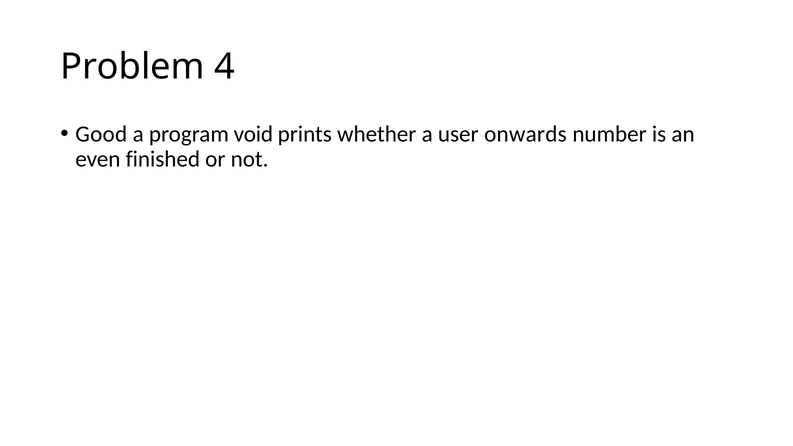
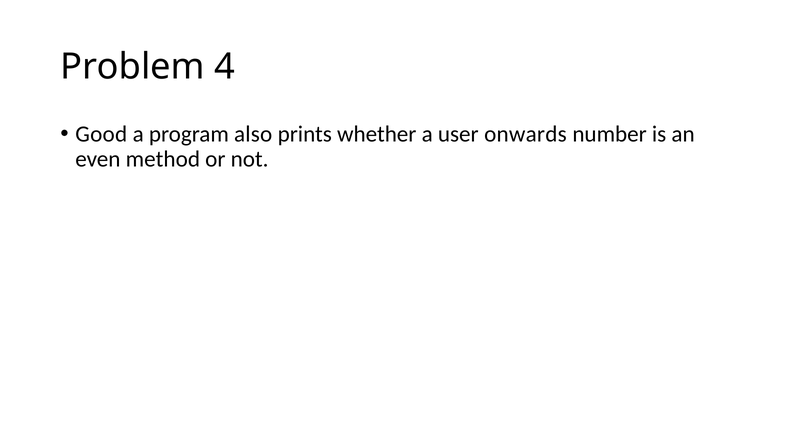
void: void -> also
finished: finished -> method
